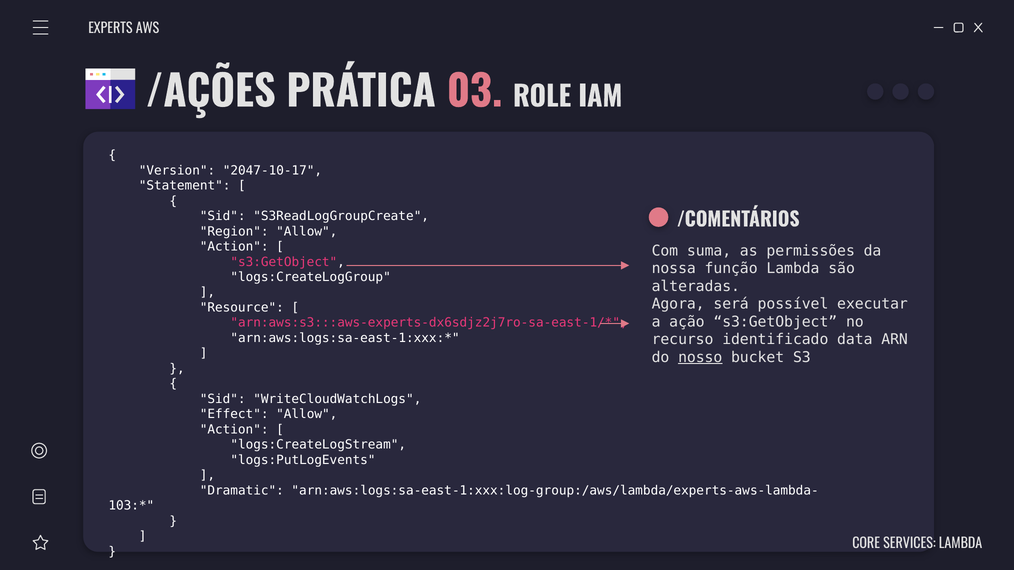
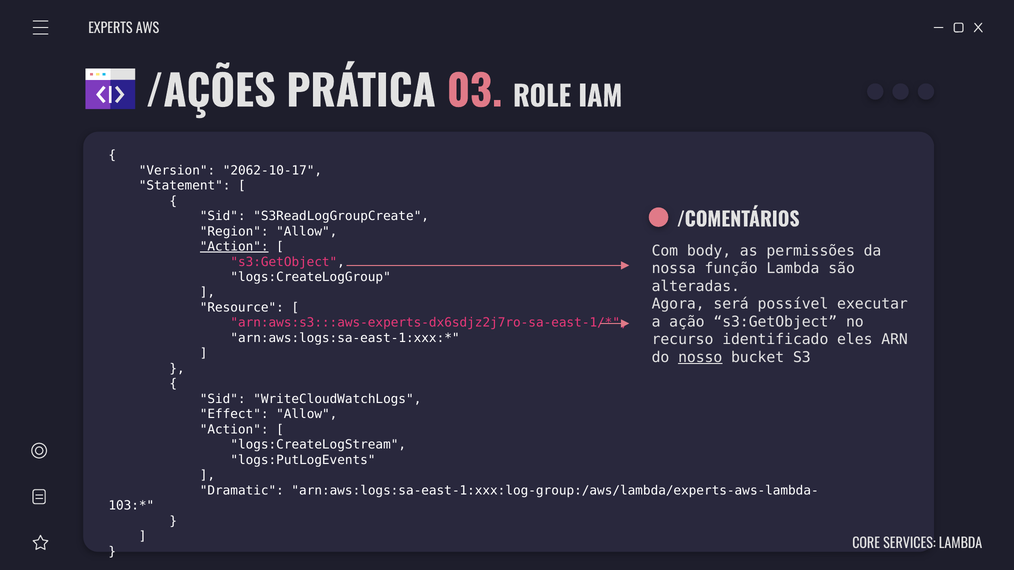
2047-10-17: 2047-10-17 -> 2062-10-17
Action at (234, 247) underline: none -> present
suma: suma -> body
data: data -> eles
